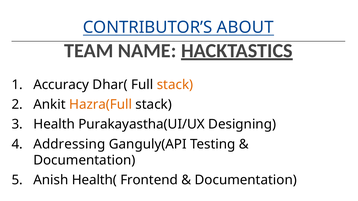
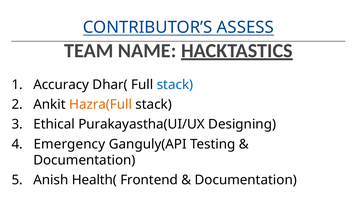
ABOUT: ABOUT -> ASSESS
stack at (175, 85) colour: orange -> blue
Health: Health -> Ethical
Addressing: Addressing -> Emergency
